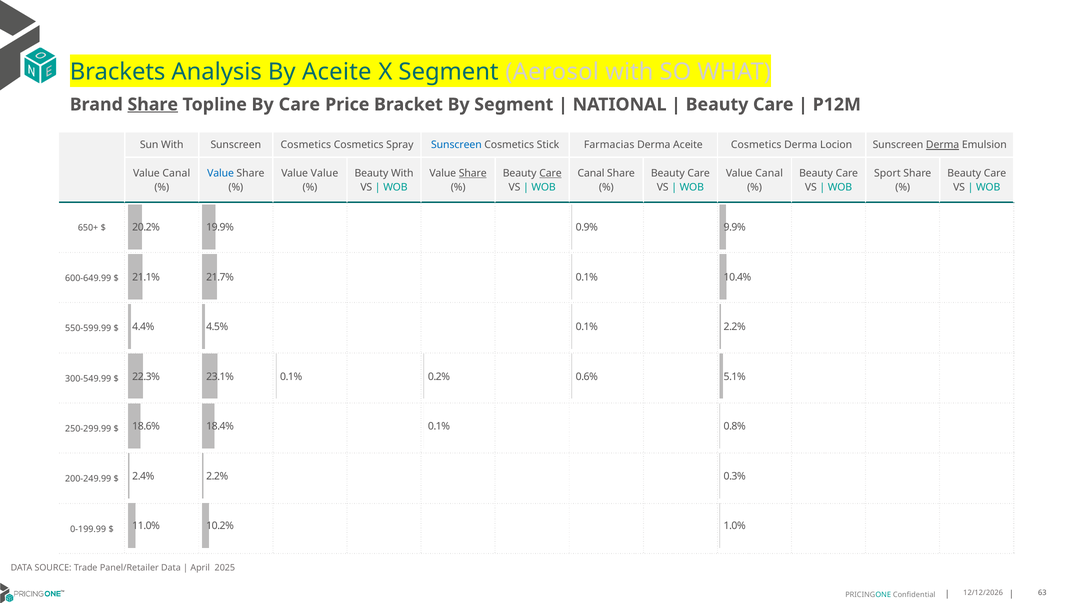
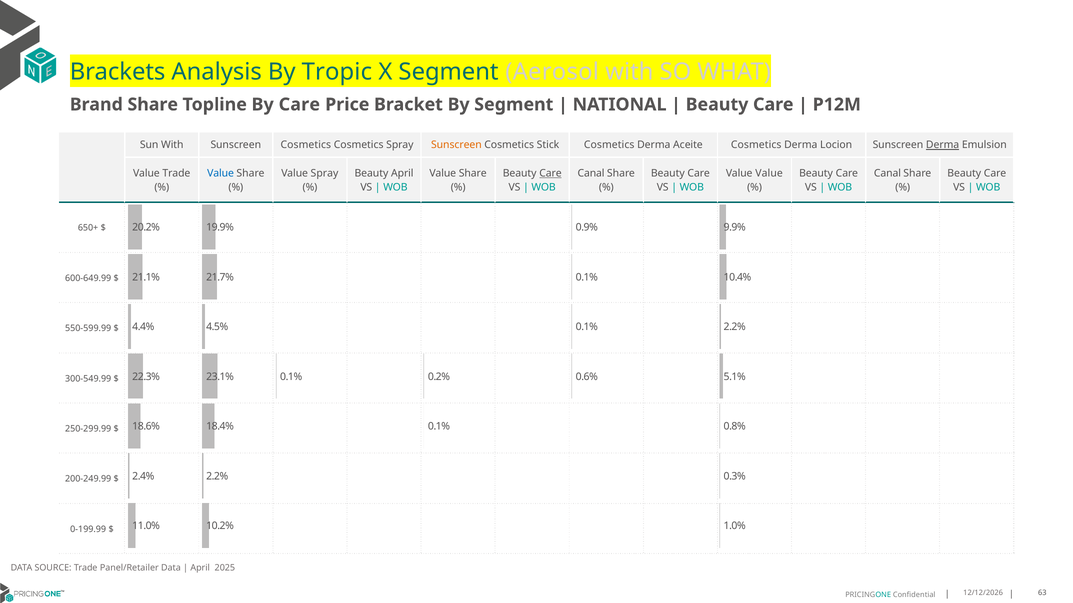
By Aceite: Aceite -> Tropic
Share at (153, 105) underline: present -> none
Sunscreen at (456, 145) colour: blue -> orange
Stick Farmacias: Farmacias -> Cosmetics
Canal at (176, 173): Canal -> Trade
Value Value: Value -> Spray
Beauty With: With -> April
Share at (473, 173) underline: present -> none
Canal at (769, 173): Canal -> Value
Sport at (887, 173): Sport -> Canal
